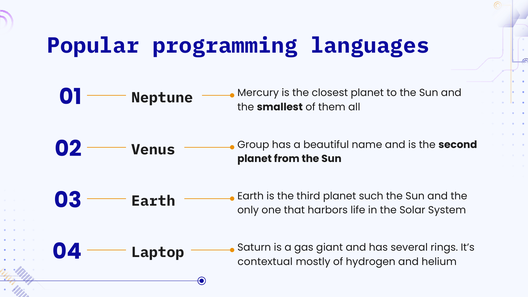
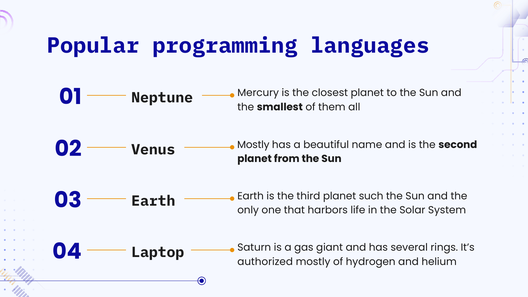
Group at (253, 145): Group -> Mostly
contextual: contextual -> authorized
